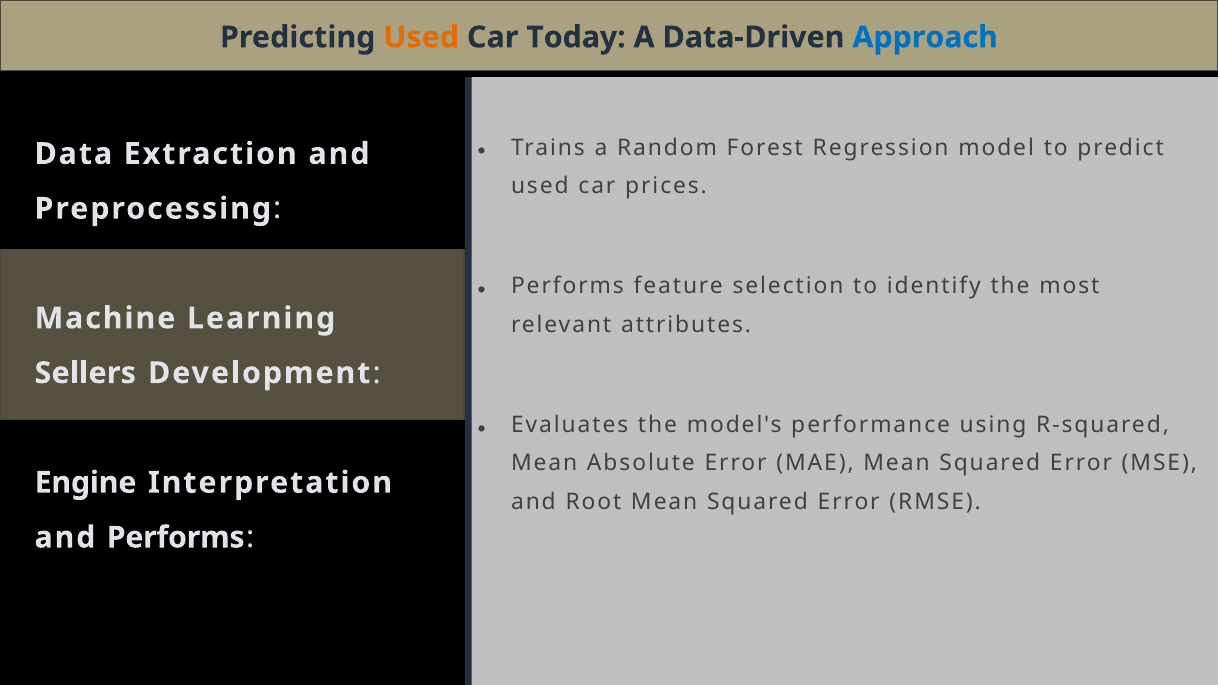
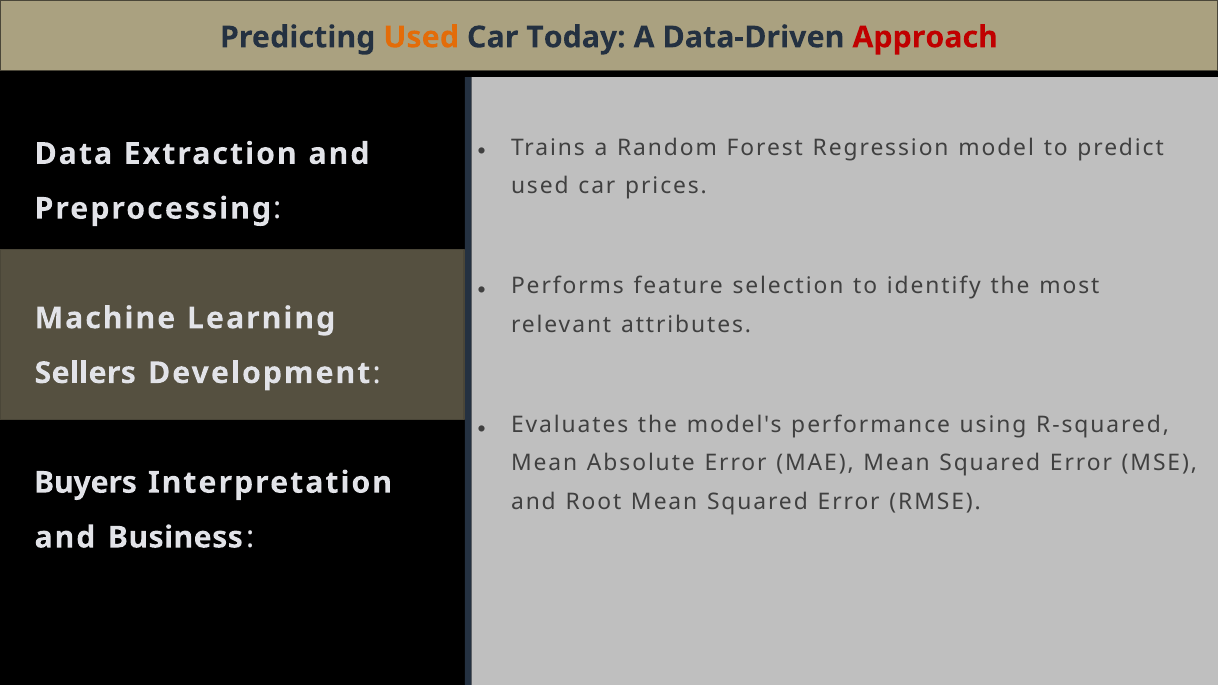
Approach colour: blue -> red
Engine: Engine -> Buyers
and Performs: Performs -> Business
